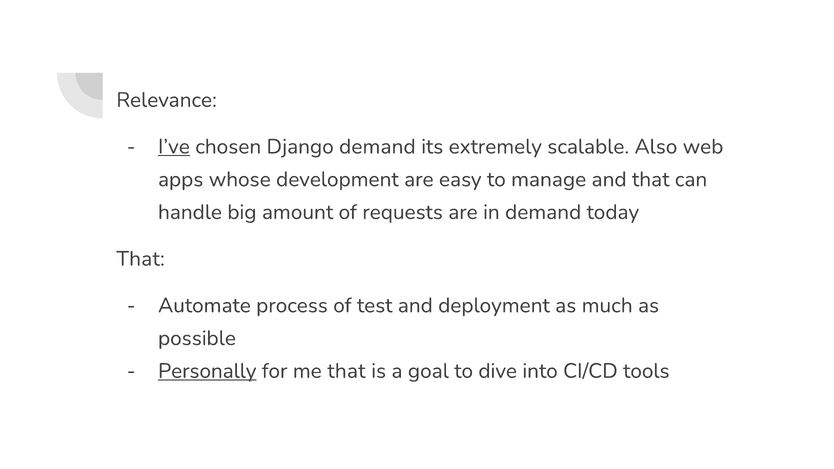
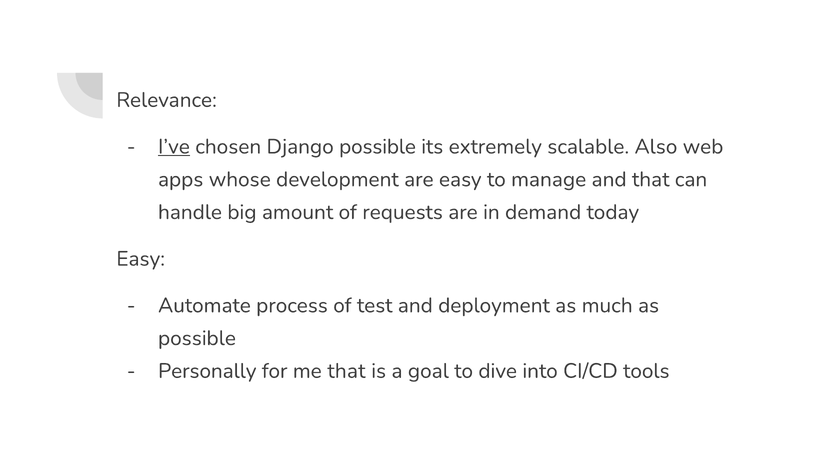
Django demand: demand -> possible
That at (141, 259): That -> Easy
Personally underline: present -> none
